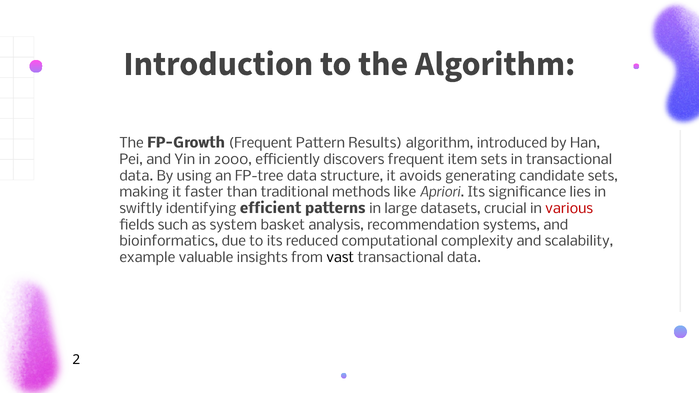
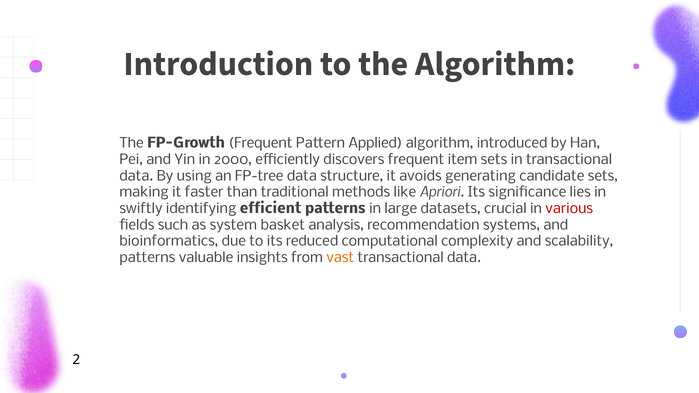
Results: Results -> Applied
example at (147, 258): example -> patterns
vast colour: black -> orange
